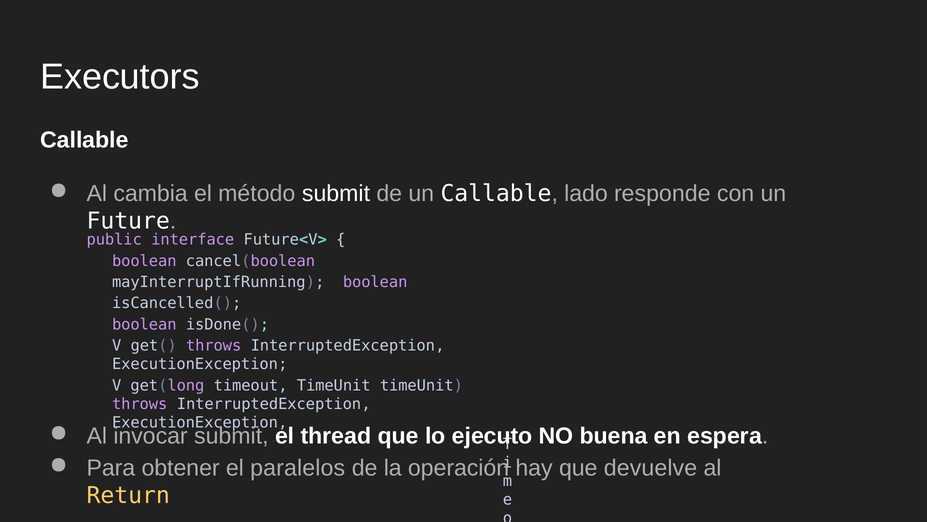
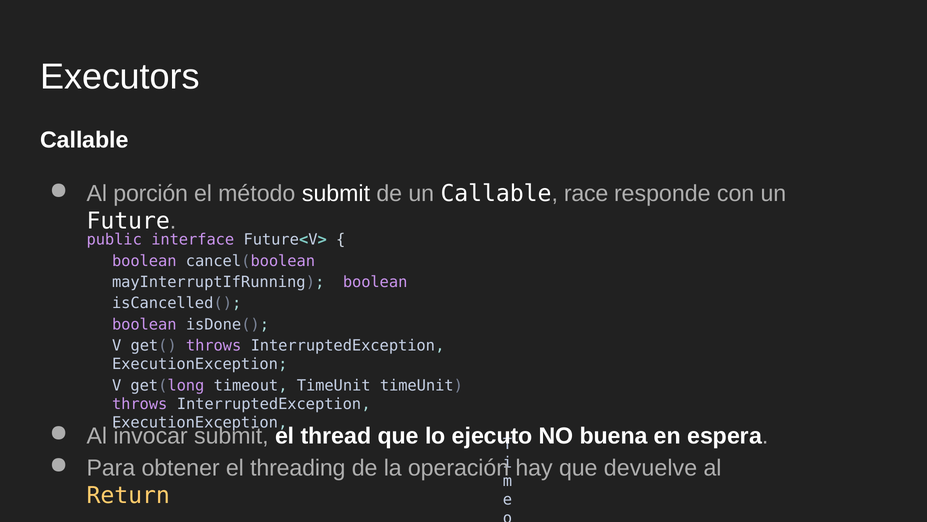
cambia: cambia -> porción
lado: lado -> race
paralelos: paralelos -> threading
